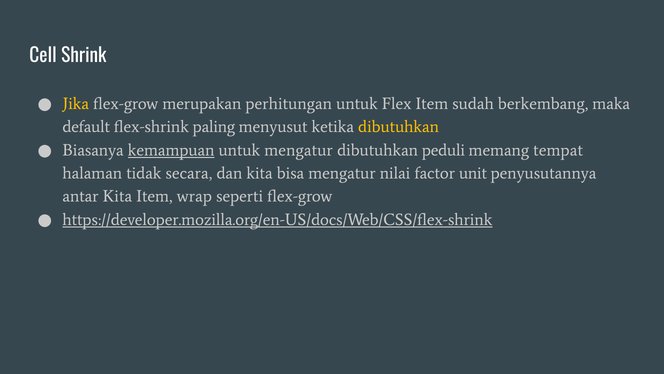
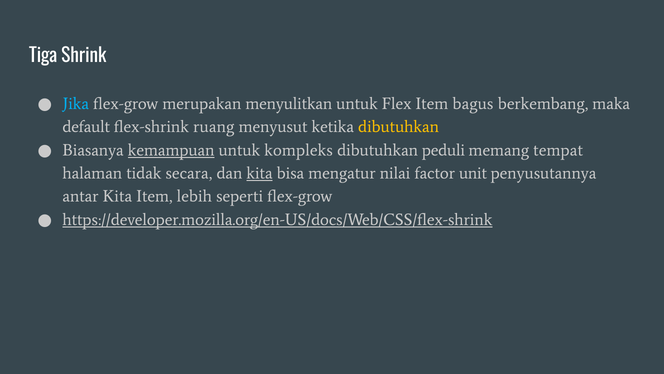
Cell: Cell -> Tiga
Jika colour: yellow -> light blue
perhitungan: perhitungan -> menyulitkan
sudah: sudah -> bagus
paling: paling -> ruang
untuk mengatur: mengatur -> kompleks
kita at (260, 173) underline: none -> present
wrap: wrap -> lebih
